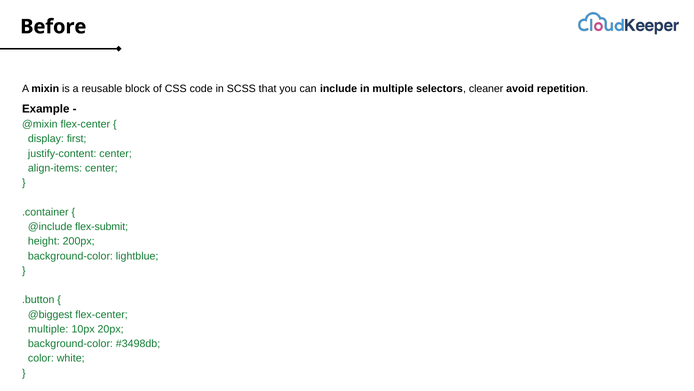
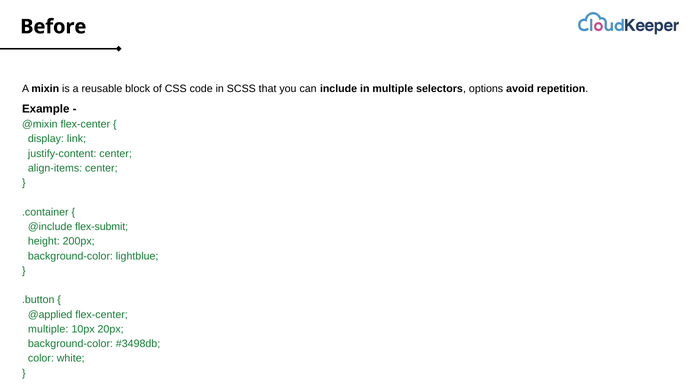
cleaner: cleaner -> options
first: first -> link
@biggest: @biggest -> @applied
